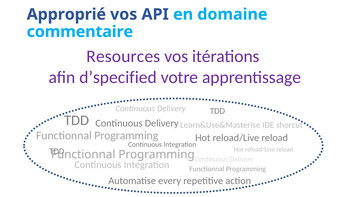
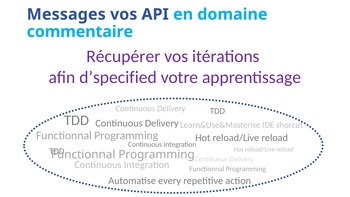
Approprié: Approprié -> Messages
Resources: Resources -> Récupérer
